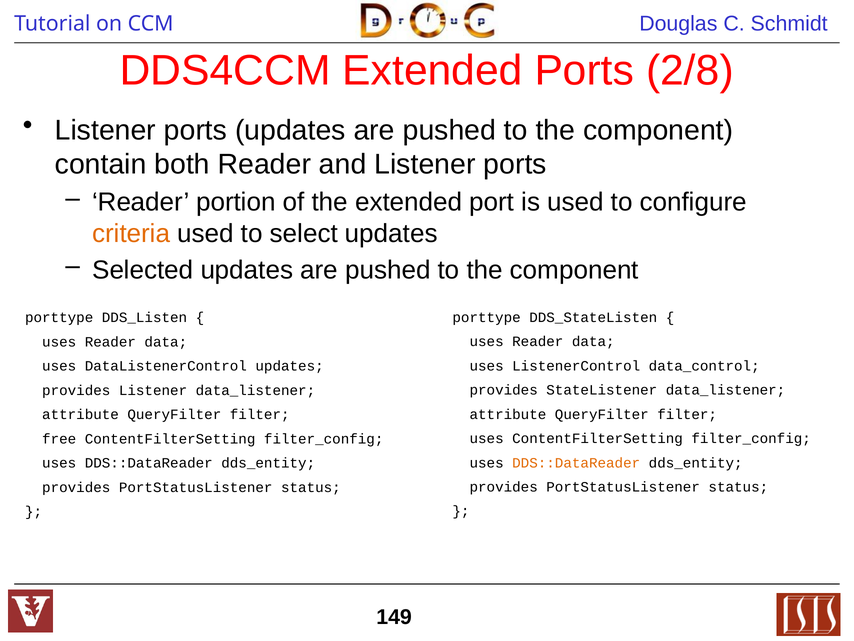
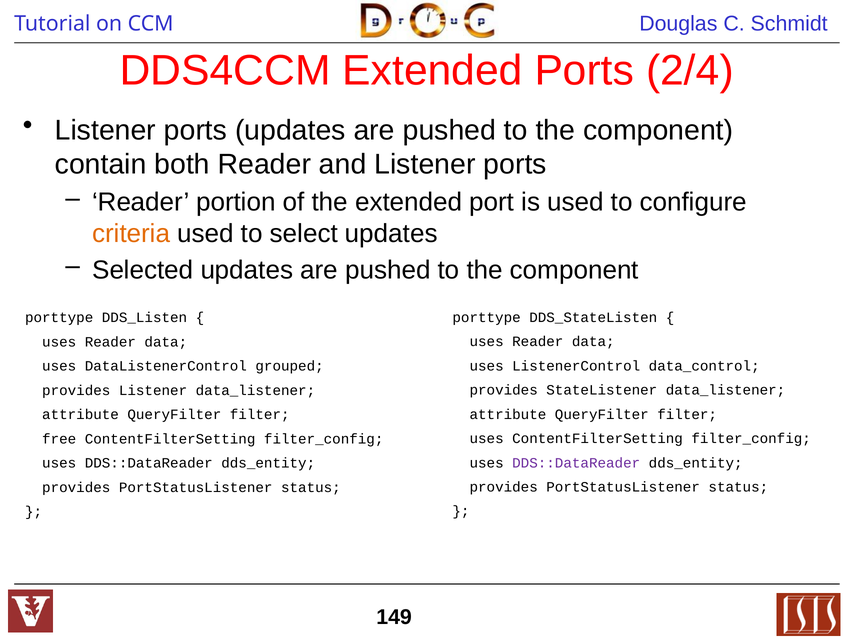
2/8: 2/8 -> 2/4
DataListenerControl updates: updates -> grouped
DDS::DataReader at (576, 462) colour: orange -> purple
